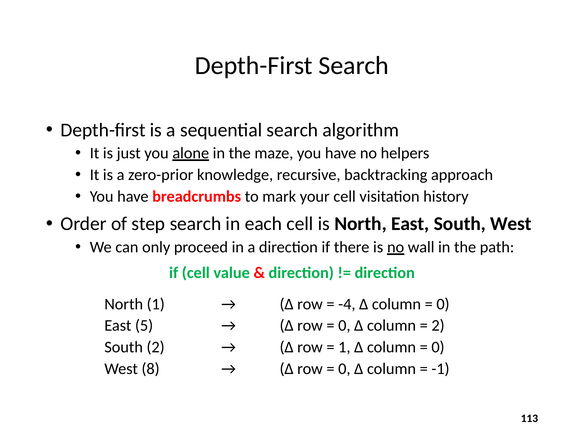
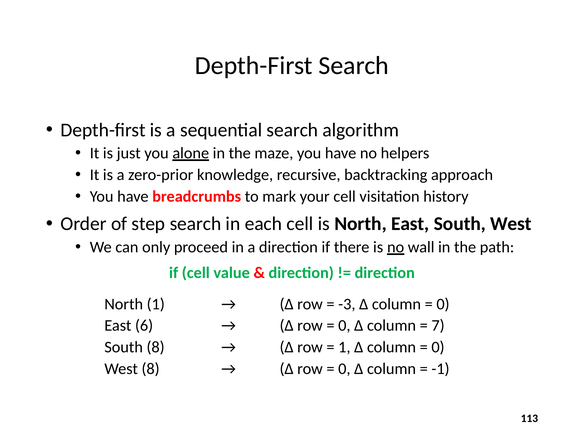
-4: -4 -> -3
5: 5 -> 6
2 at (438, 326): 2 -> 7
South 2: 2 -> 8
